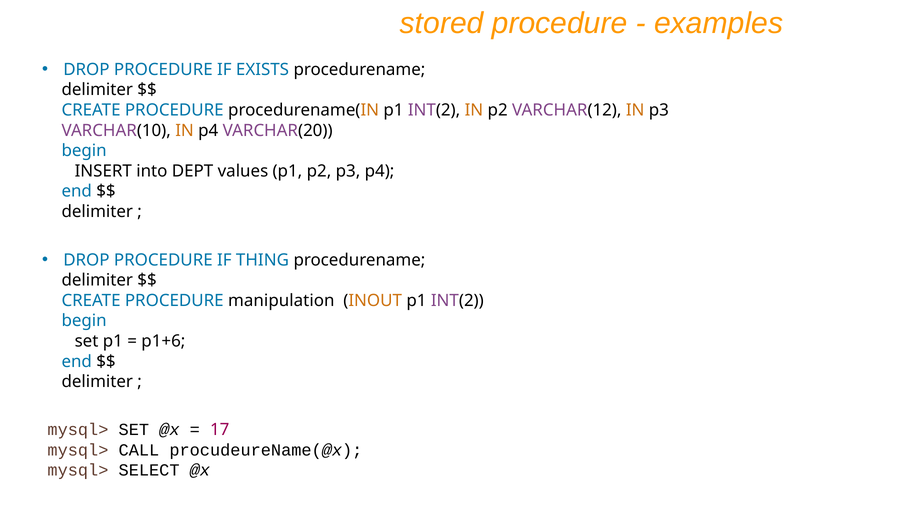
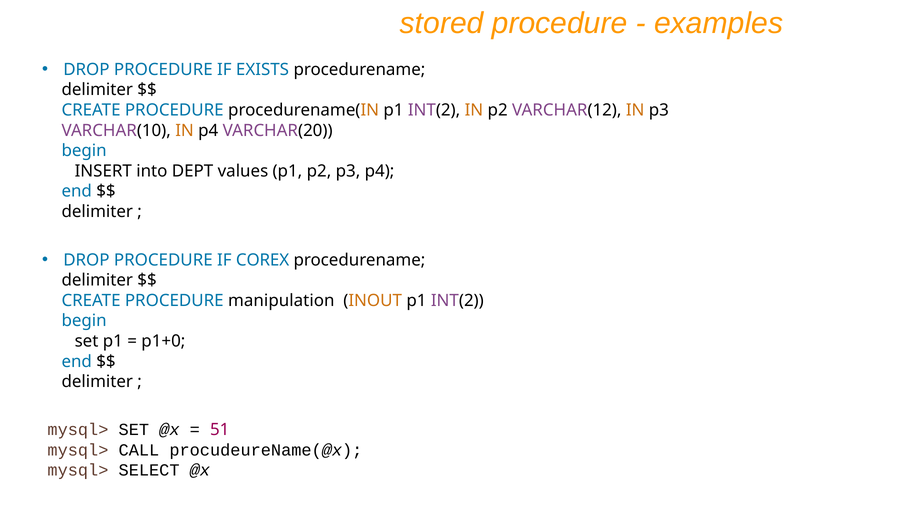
THING: THING -> COREX
p1+6: p1+6 -> p1+0
17: 17 -> 51
